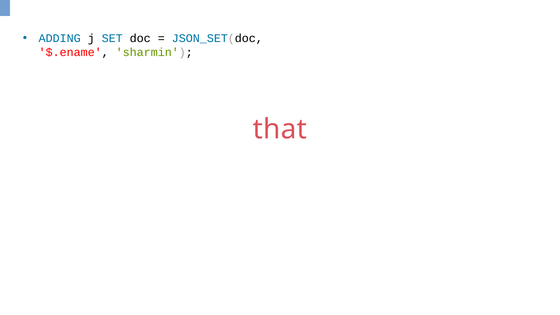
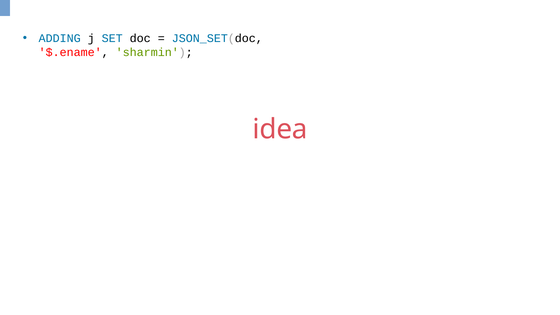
that: that -> idea
